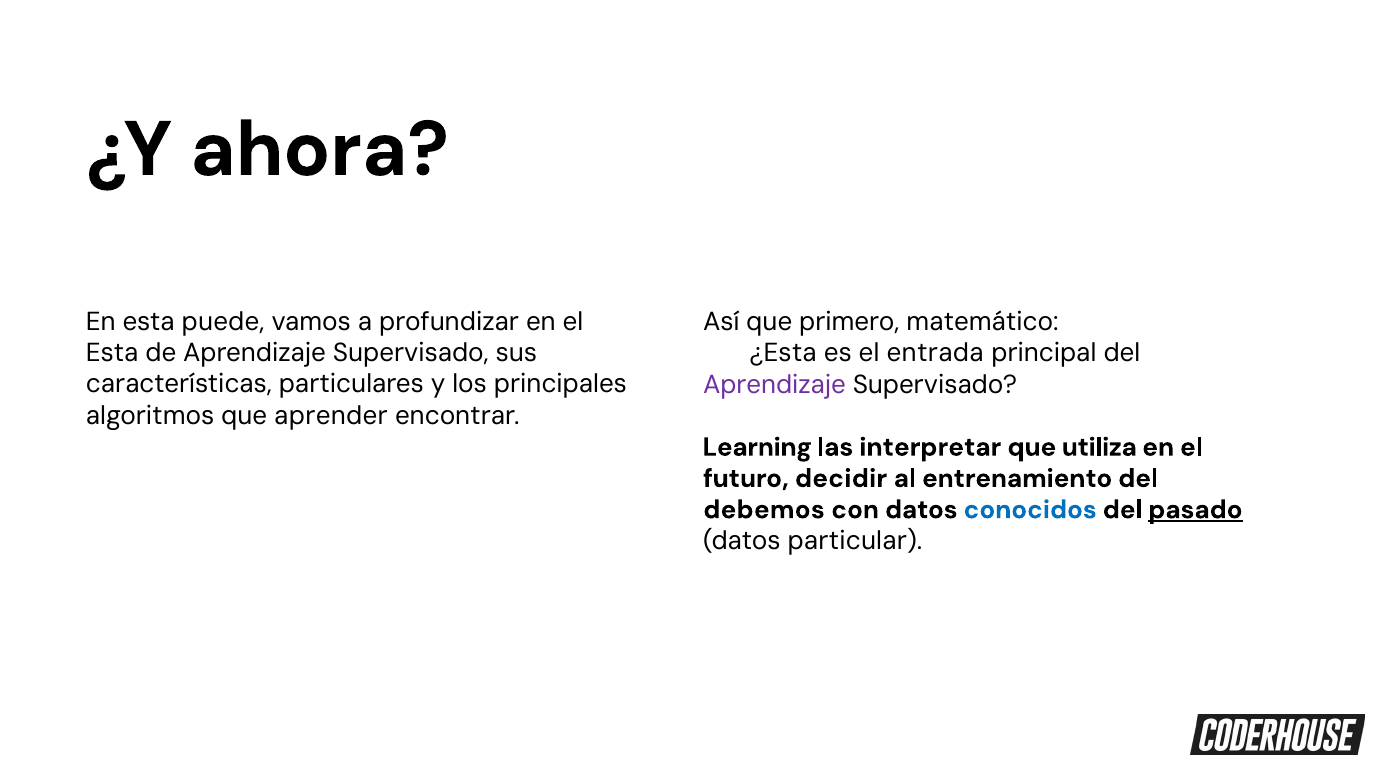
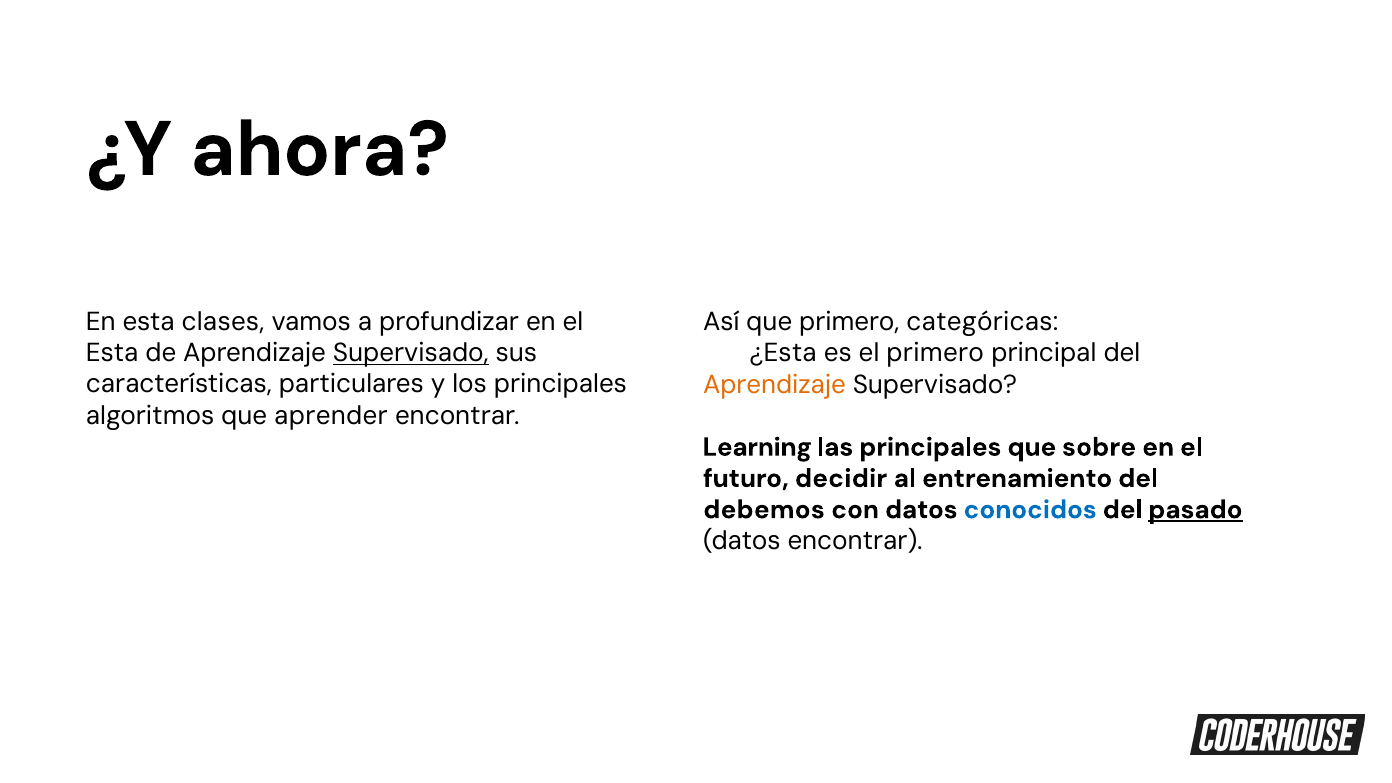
puede: puede -> clases
matemático: matemático -> categóricas
el entrada: entrada -> primero
Supervisado at (411, 353) underline: none -> present
Aprendizaje at (775, 384) colour: purple -> orange
las interpretar: interpretar -> principales
utiliza: utiliza -> sobre
datos particular: particular -> encontrar
